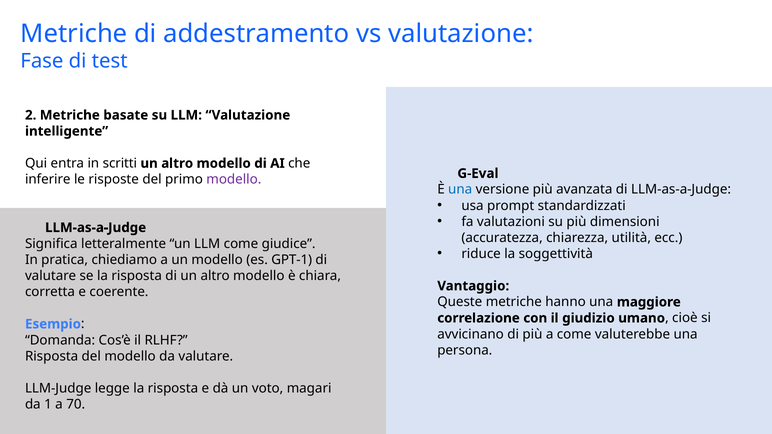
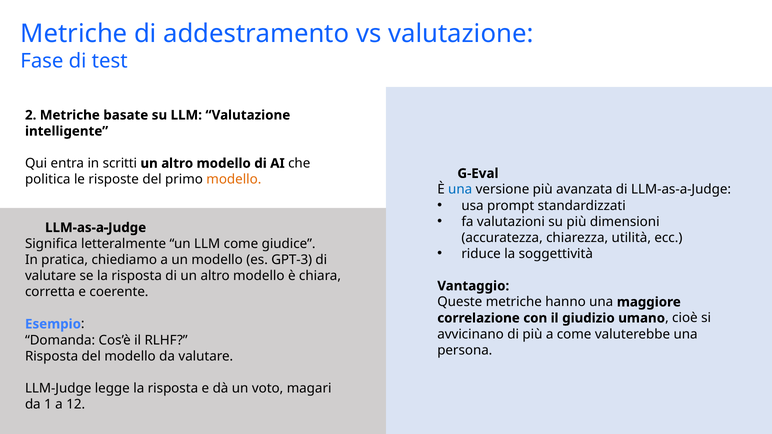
inferire: inferire -> politica
modello at (234, 180) colour: purple -> orange
GPT-1: GPT-1 -> GPT-3
70: 70 -> 12
